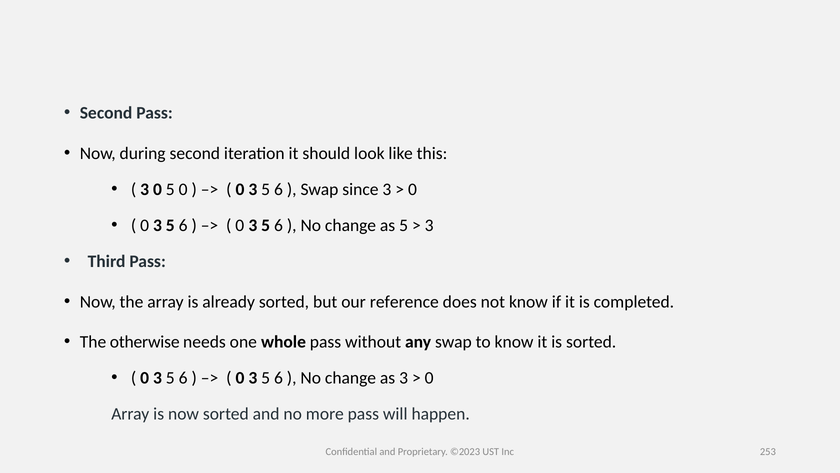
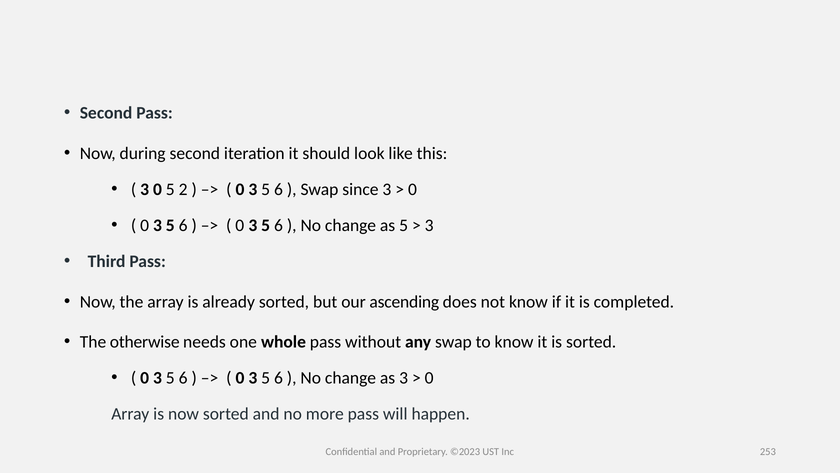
5 0: 0 -> 2
reference: reference -> ascending
